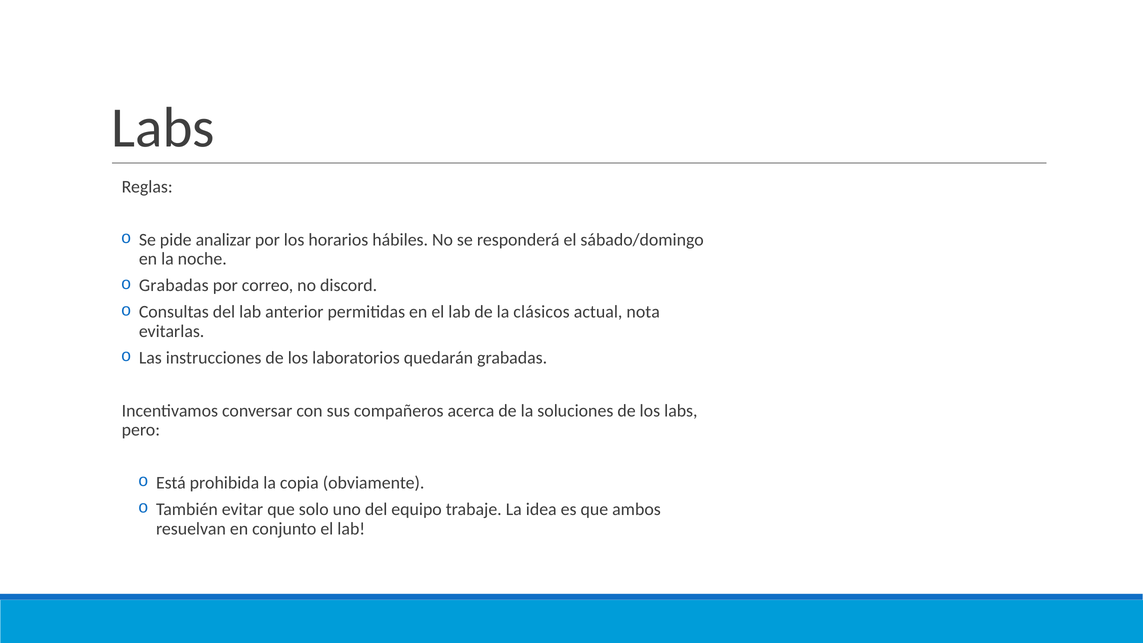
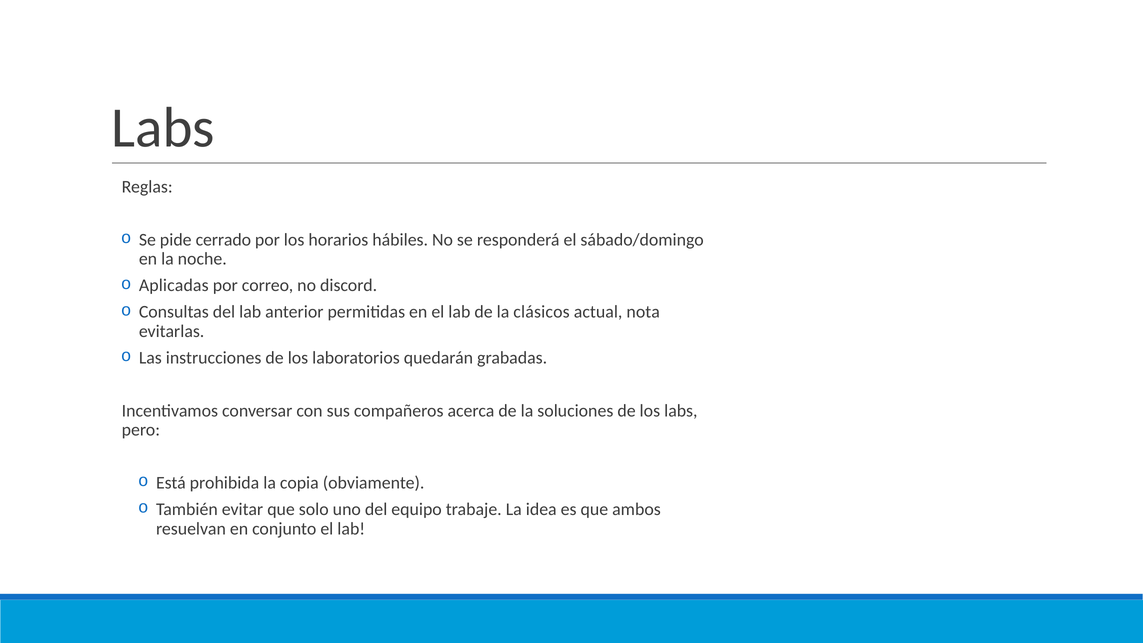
analizar: analizar -> cerrado
Grabadas at (174, 286): Grabadas -> Aplicadas
